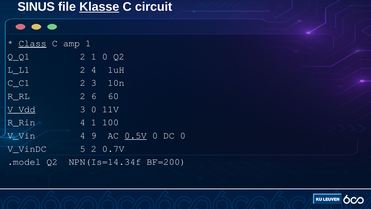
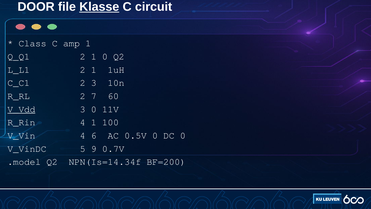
SINUS: SINUS -> DOOR
Class underline: present -> none
L_L1 2 4: 4 -> 1
6: 6 -> 7
9: 9 -> 6
0.5V underline: present -> none
5 2: 2 -> 9
